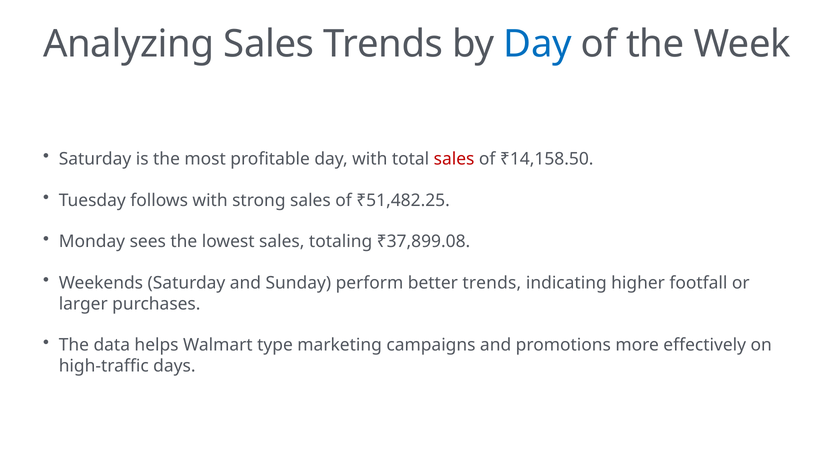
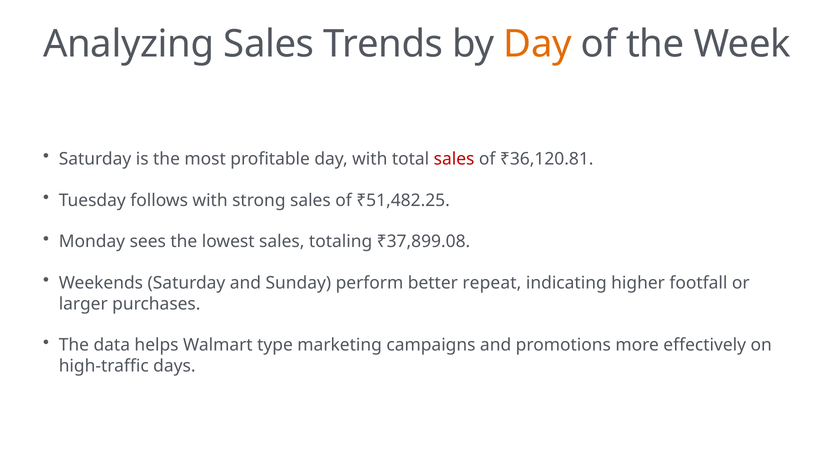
Day at (538, 44) colour: blue -> orange
₹14,158.50: ₹14,158.50 -> ₹36,120.81
better trends: trends -> repeat
